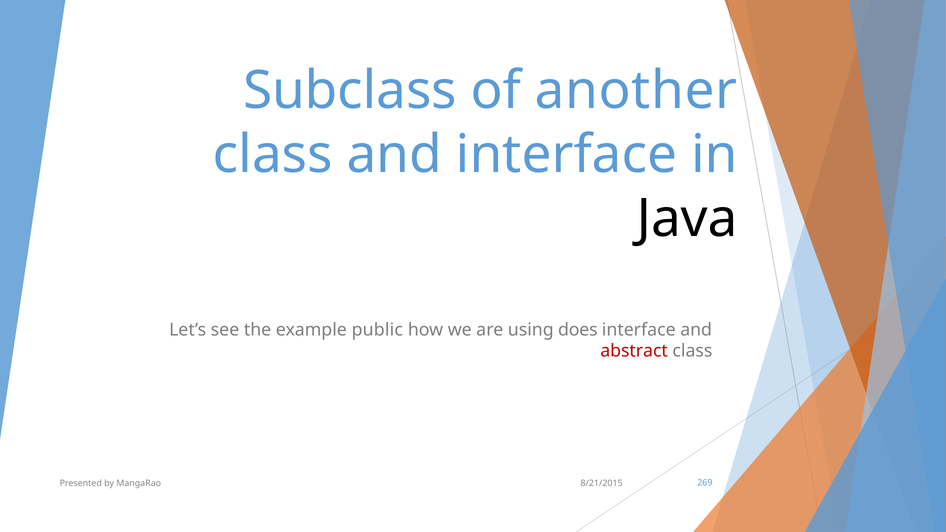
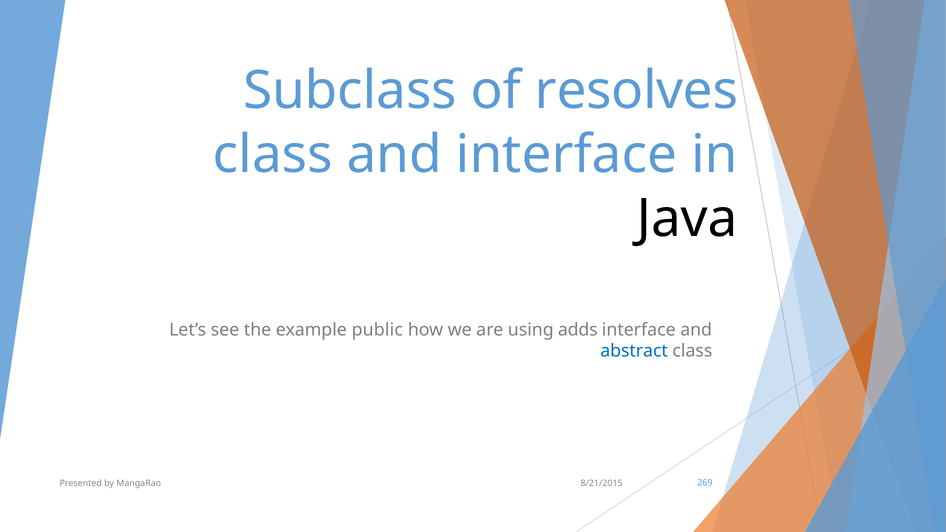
another: another -> resolves
does: does -> adds
abstract colour: red -> blue
